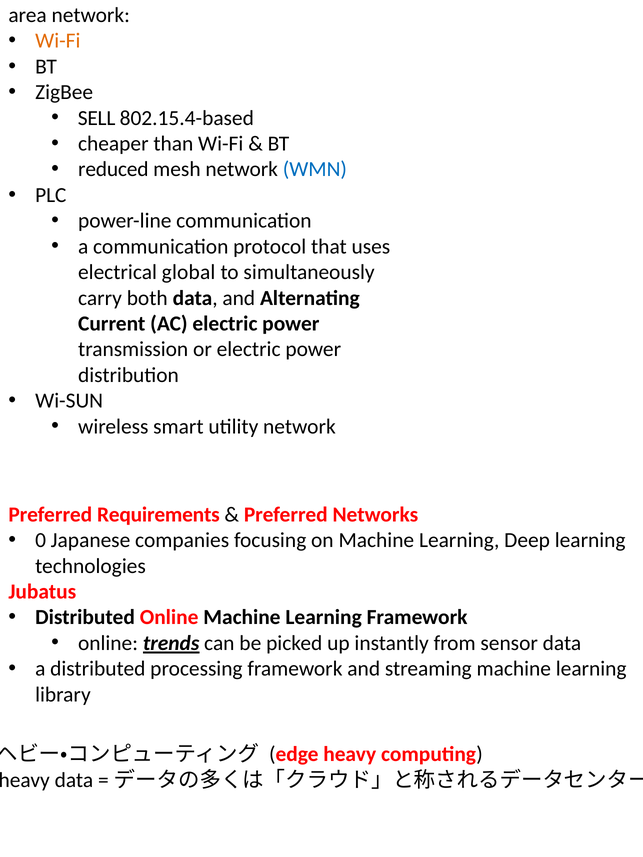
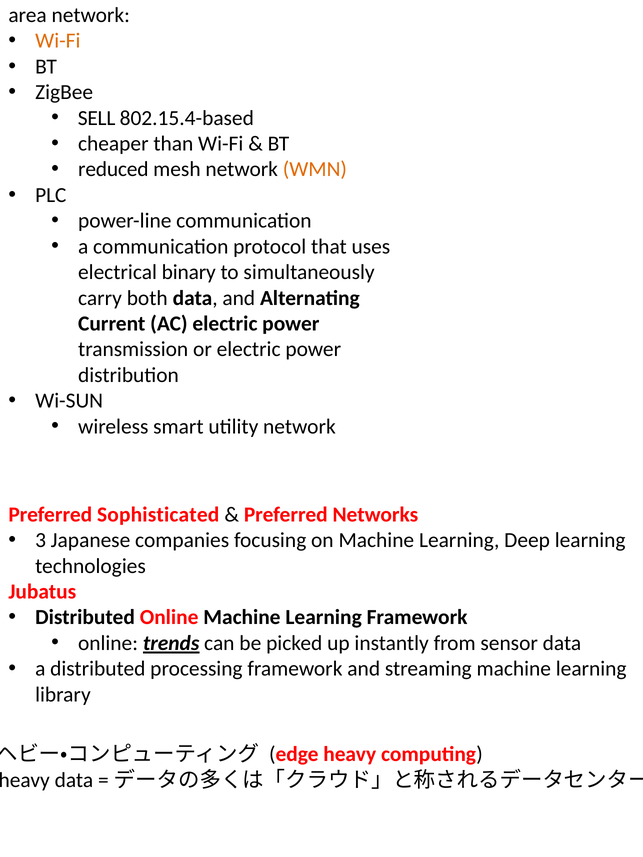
WMN colour: blue -> orange
global: global -> binary
Requirements: Requirements -> Sophisticated
0: 0 -> 3
